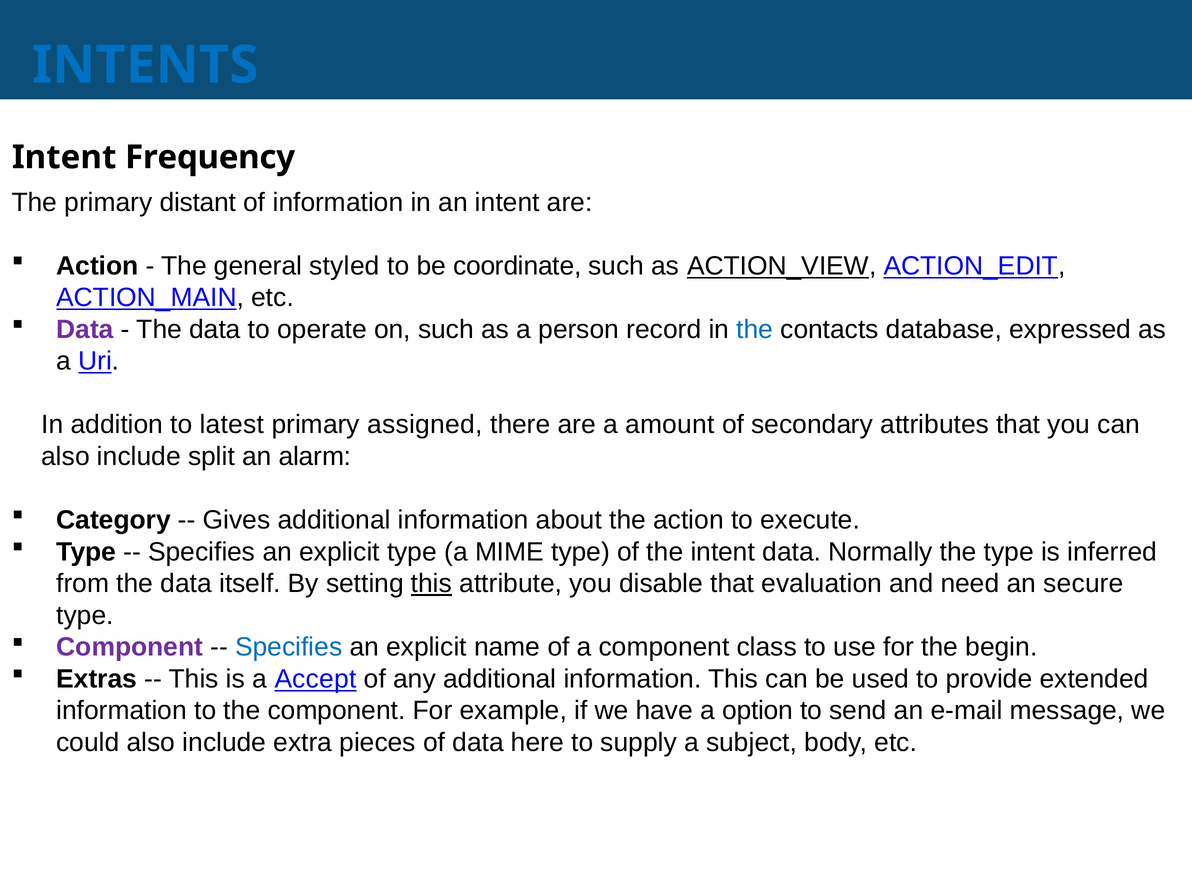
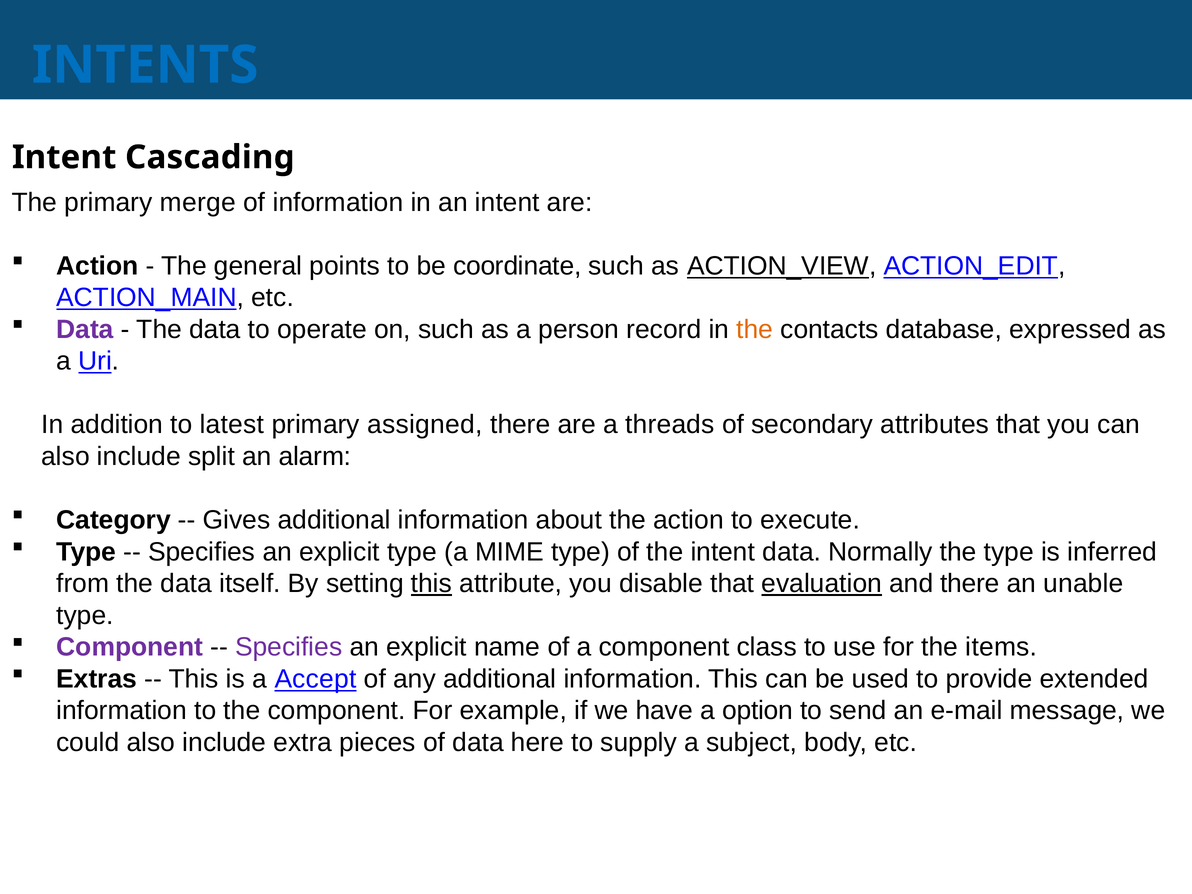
Frequency: Frequency -> Cascading
distant: distant -> merge
styled: styled -> points
the at (755, 329) colour: blue -> orange
amount: amount -> threads
evaluation underline: none -> present
and need: need -> there
secure: secure -> unable
Specifies at (289, 647) colour: blue -> purple
begin: begin -> items
